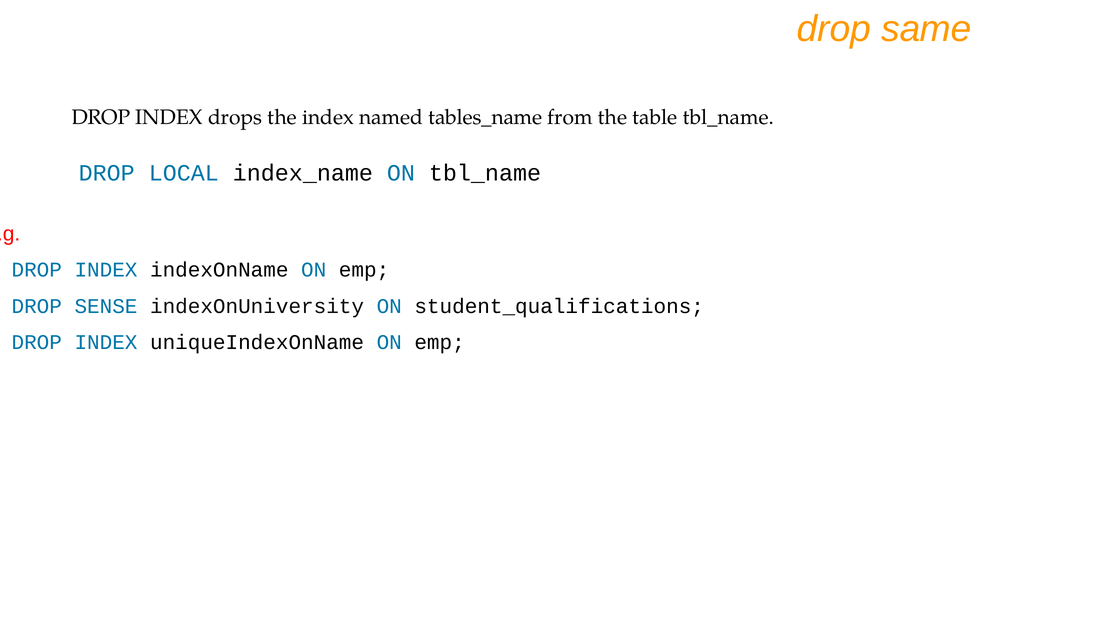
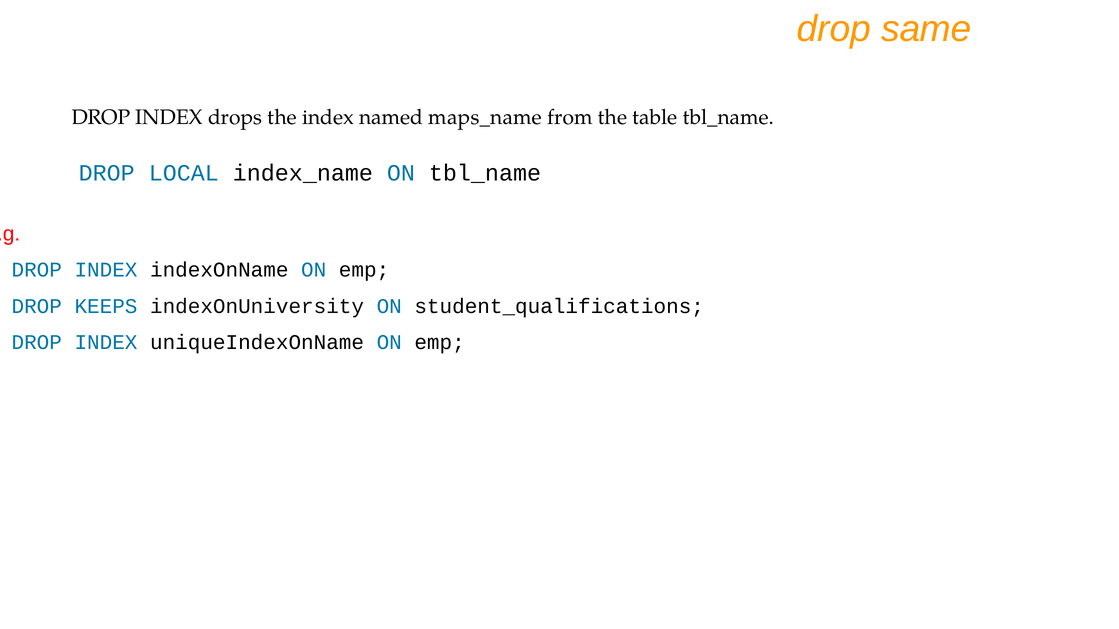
tables_name: tables_name -> maps_name
SENSE: SENSE -> KEEPS
